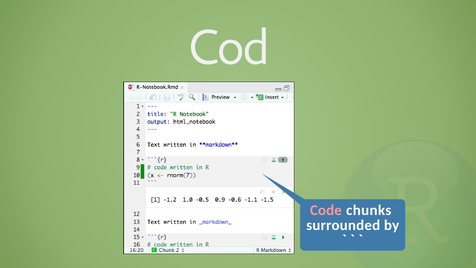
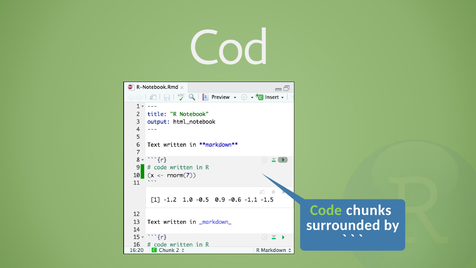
Code colour: pink -> light green
